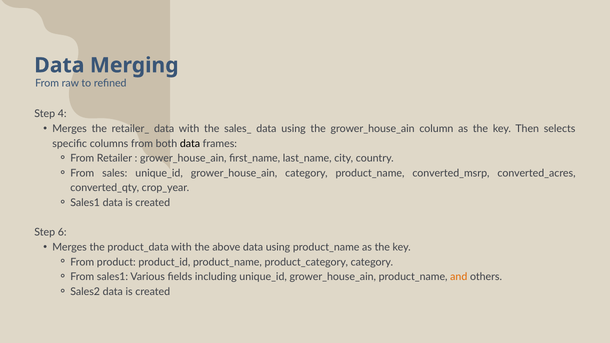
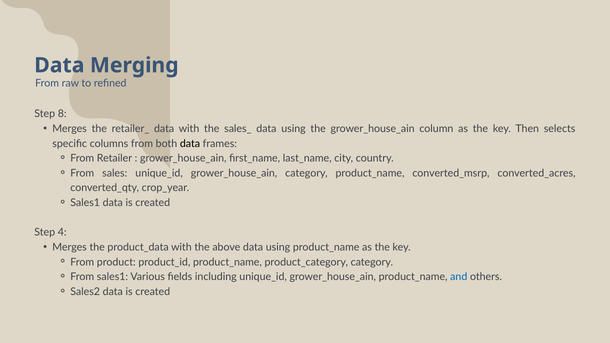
4: 4 -> 8
6: 6 -> 4
and colour: orange -> blue
